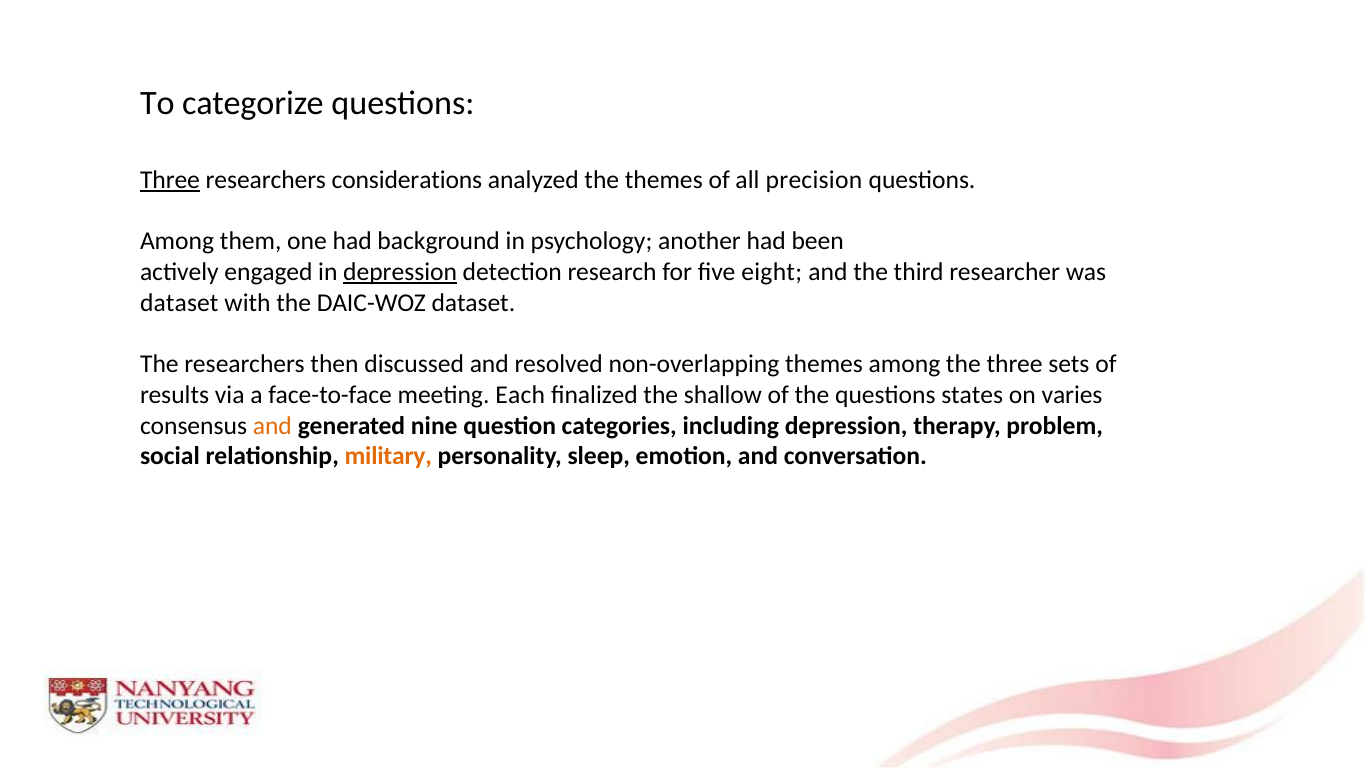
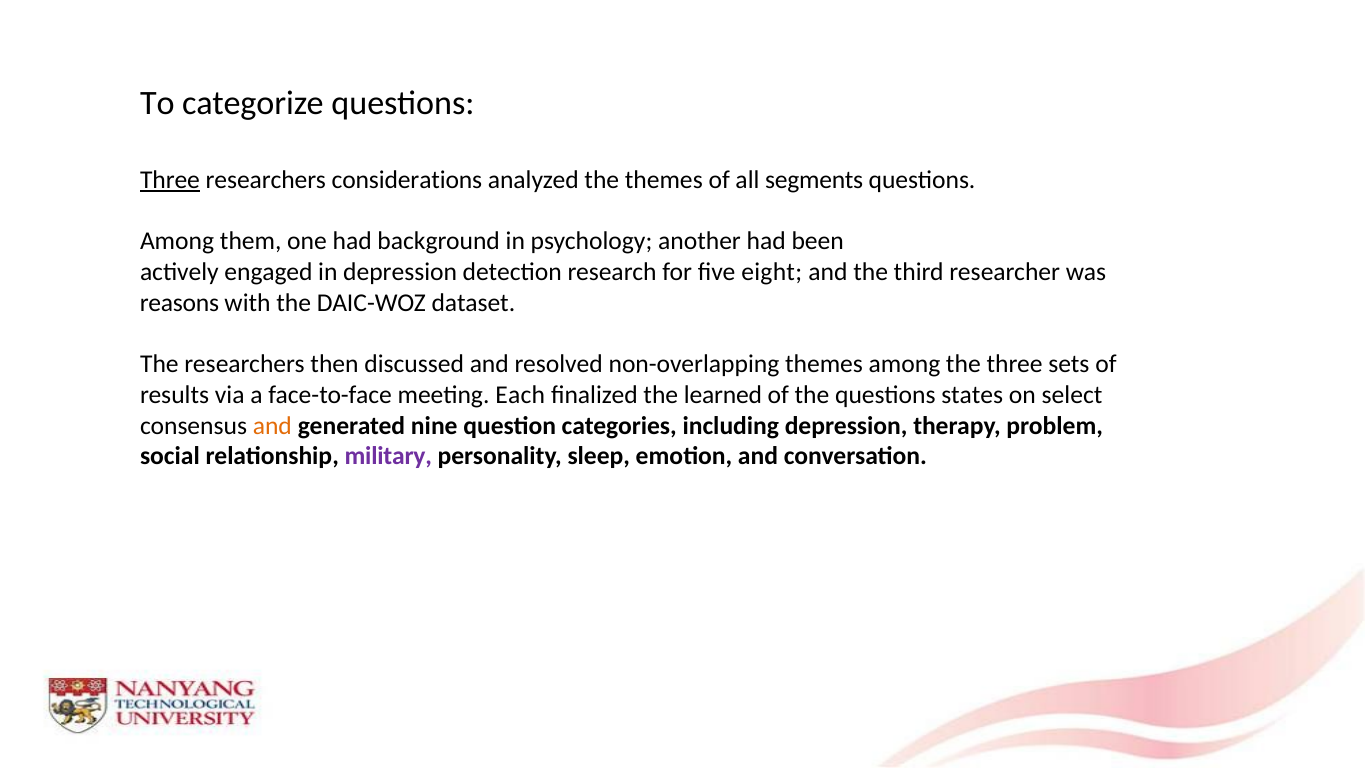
precision: precision -> segments
depression at (400, 272) underline: present -> none
dataset at (179, 303): dataset -> reasons
shallow: shallow -> learned
varies: varies -> select
military colour: orange -> purple
